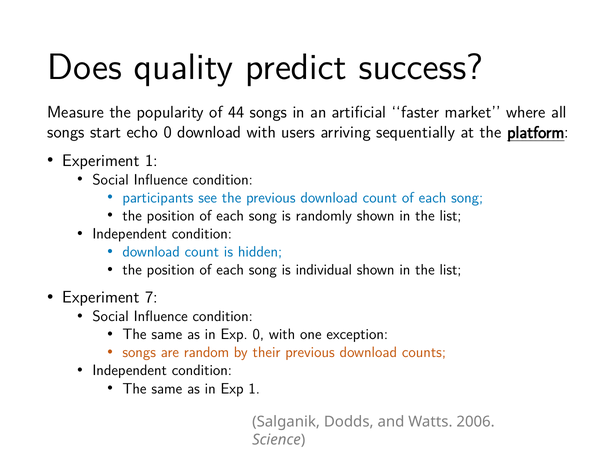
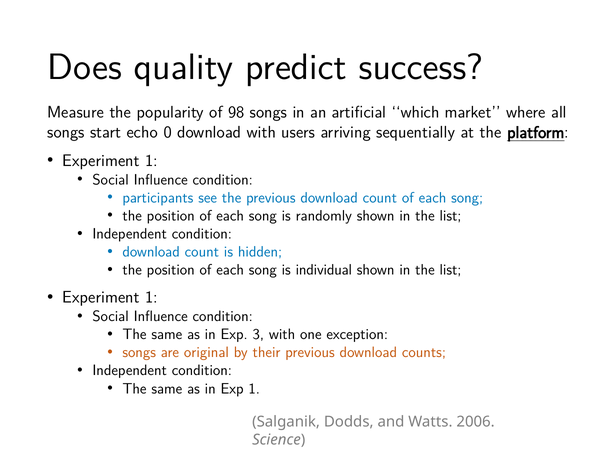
44: 44 -> 98
faster: faster -> which
7 at (151, 297): 7 -> 1
Exp 0: 0 -> 3
random: random -> original
